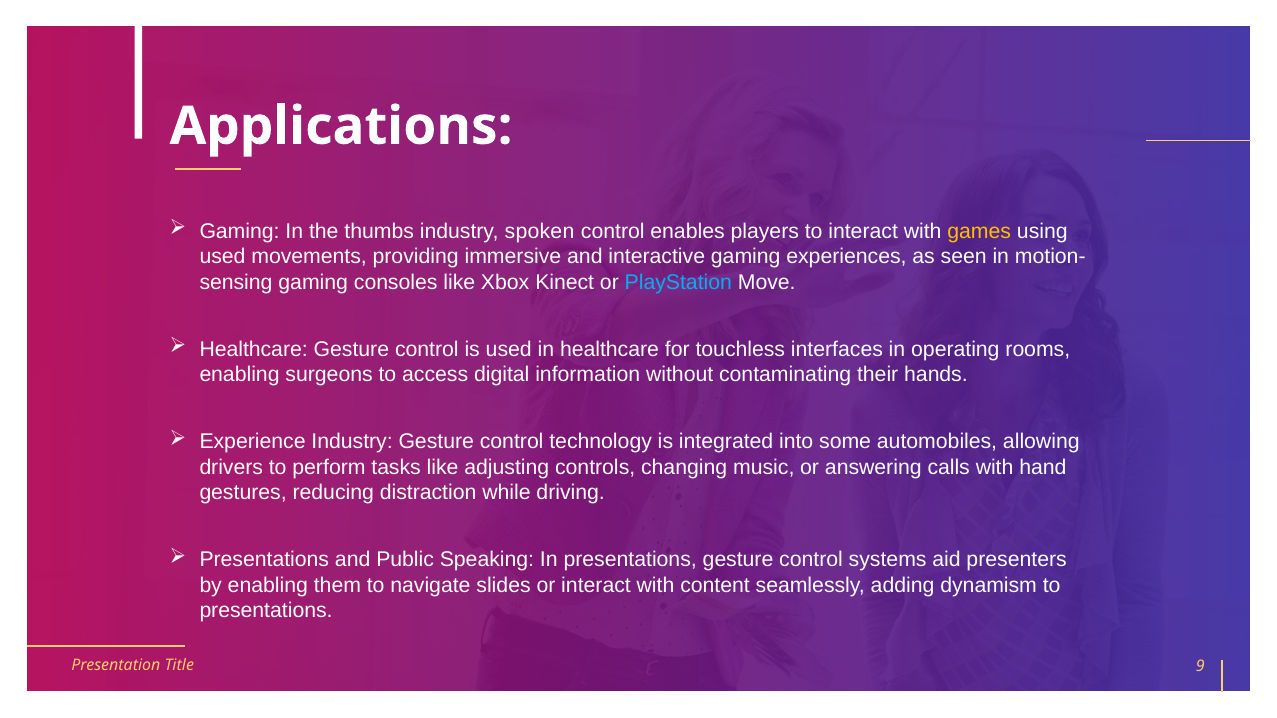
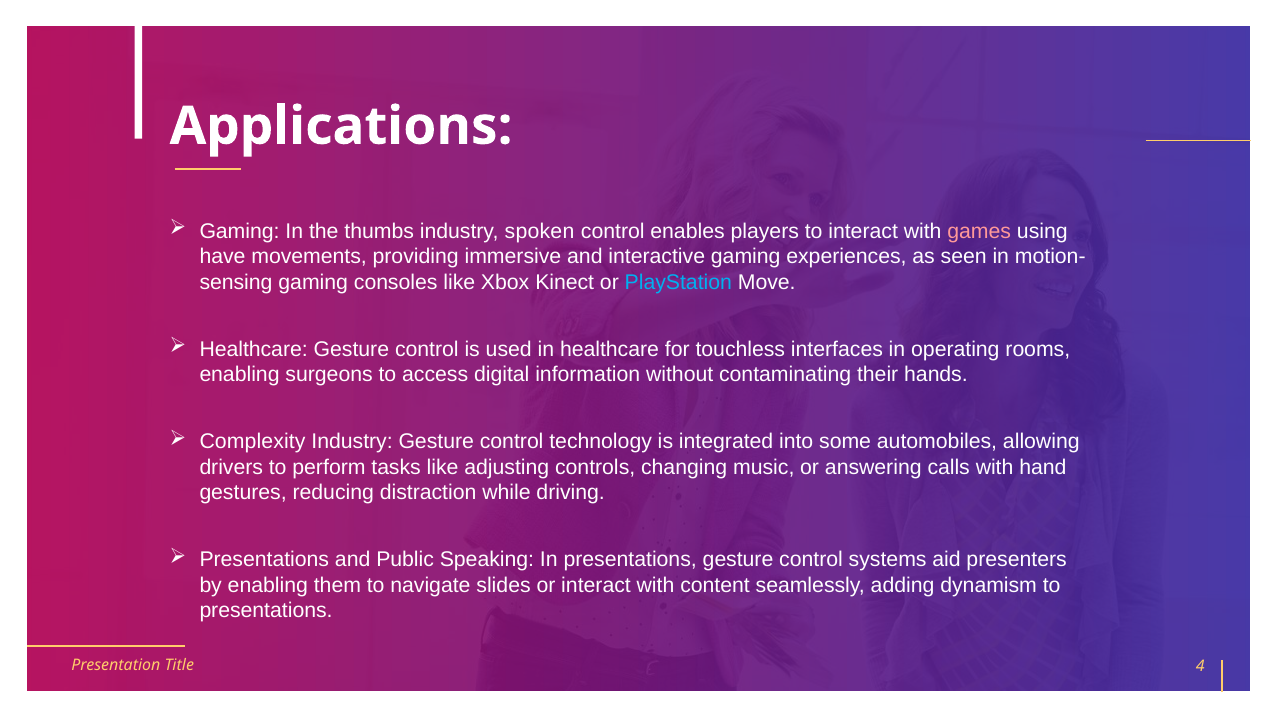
games colour: yellow -> pink
used at (222, 257): used -> have
Experience: Experience -> Complexity
9: 9 -> 4
